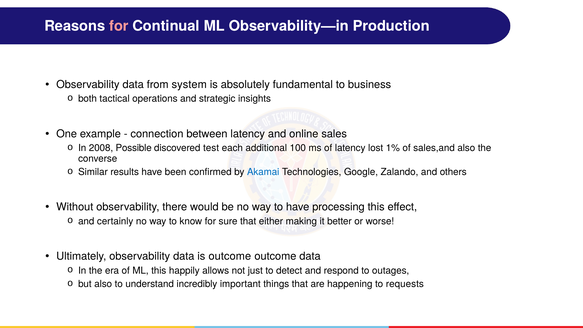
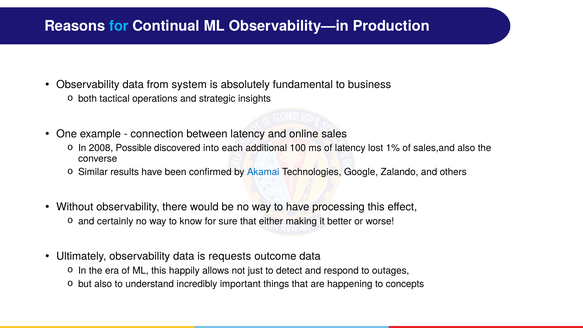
for at (119, 26) colour: pink -> light blue
test: test -> into
is outcome: outcome -> requests
requests: requests -> concepts
